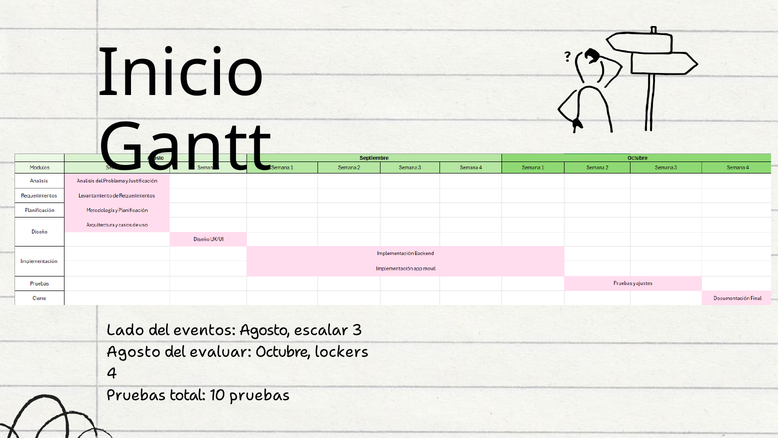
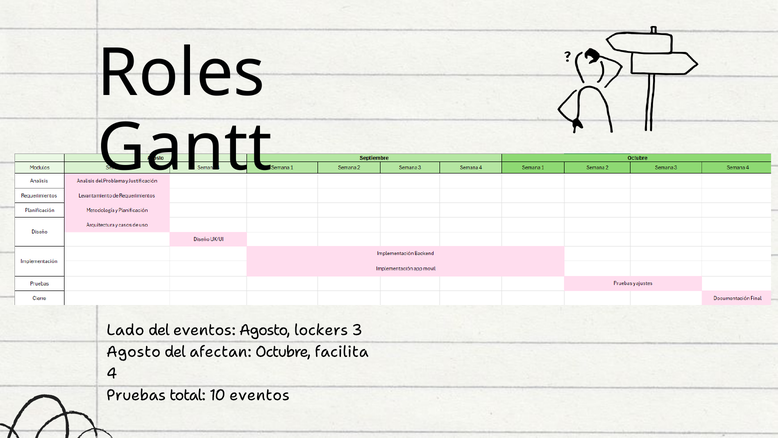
Inicio: Inicio -> Roles
escalar: escalar -> lockers
evaluar: evaluar -> afectan
lockers: lockers -> facilita
10 pruebas: pruebas -> eventos
